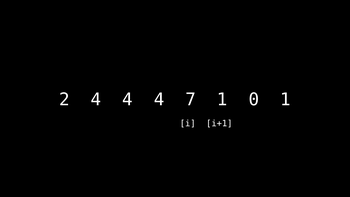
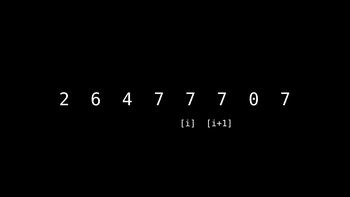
2 4: 4 -> 6
4 at (159, 100): 4 -> 7
1 at (222, 100): 1 -> 7
0 1: 1 -> 7
